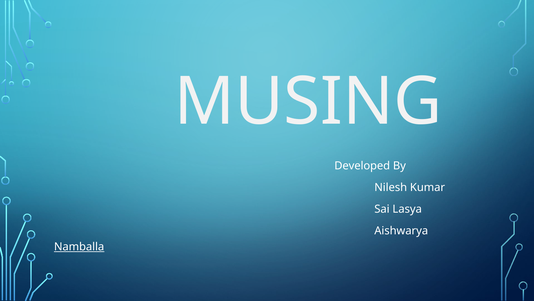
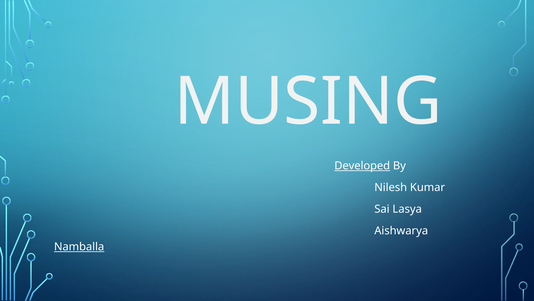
Developed underline: none -> present
